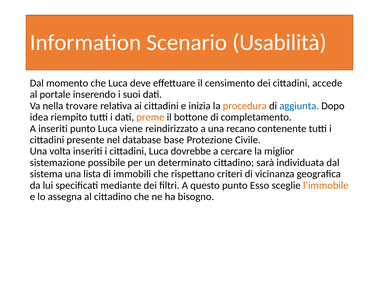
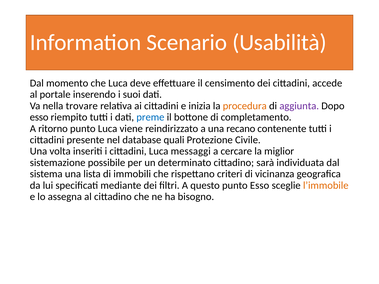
aggiunta colour: blue -> purple
idea at (39, 117): idea -> esso
preme colour: orange -> blue
A inseriti: inseriti -> ritorno
base: base -> quali
dovrebbe: dovrebbe -> messaggi
